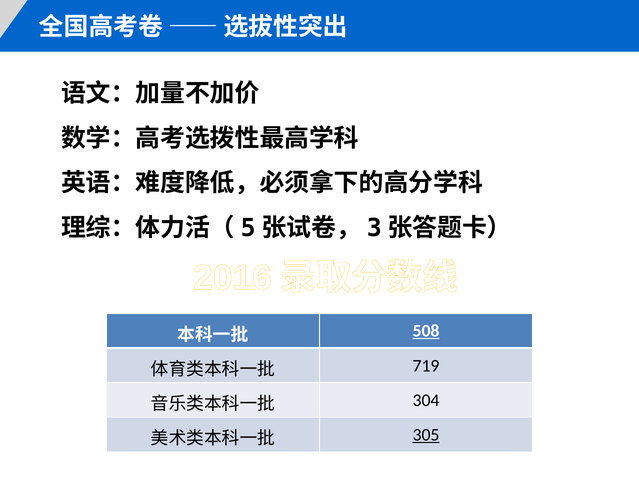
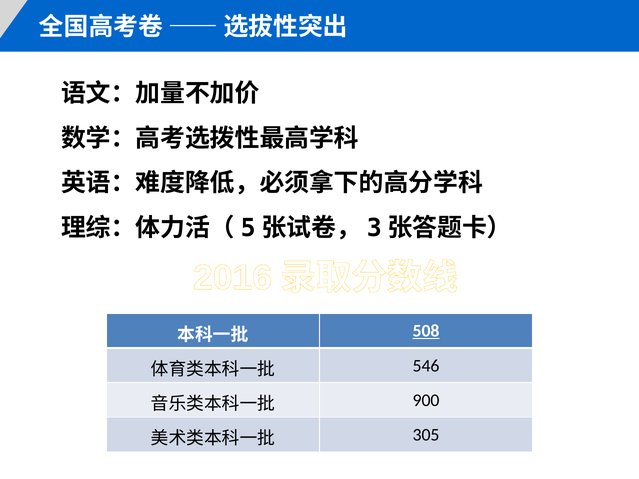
719: 719 -> 546
304: 304 -> 900
305 underline: present -> none
